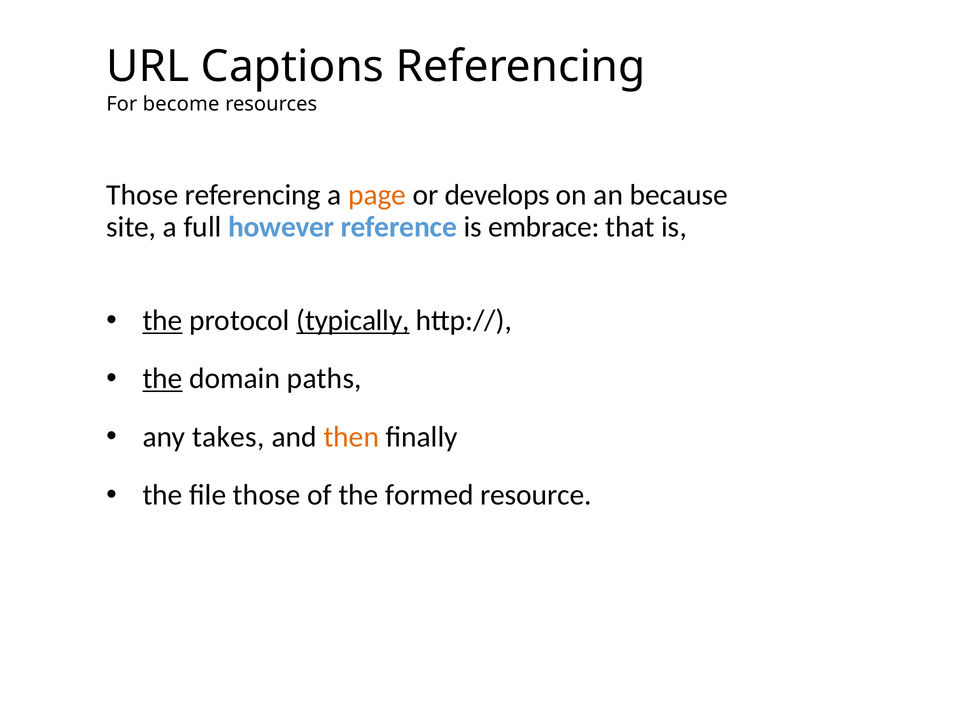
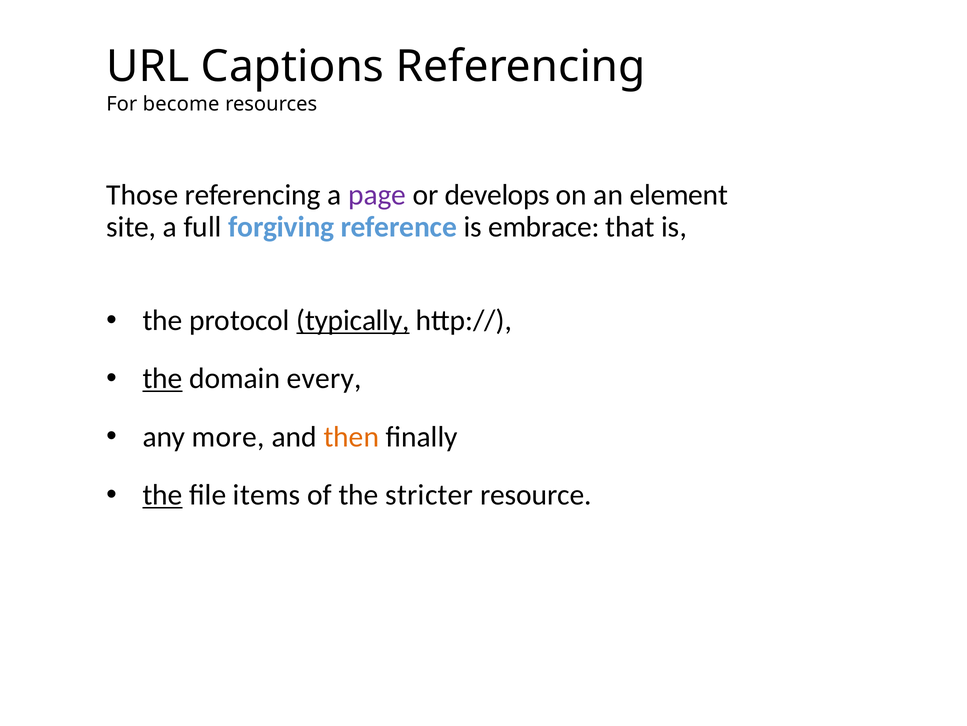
page colour: orange -> purple
because: because -> element
however: however -> forgiving
the at (163, 320) underline: present -> none
paths: paths -> every
takes: takes -> more
the at (163, 494) underline: none -> present
file those: those -> items
formed: formed -> stricter
